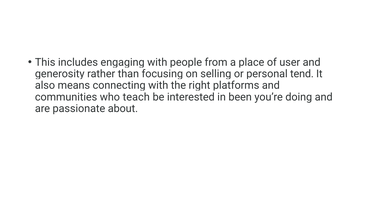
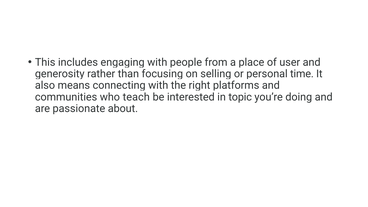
tend: tend -> time
been: been -> topic
